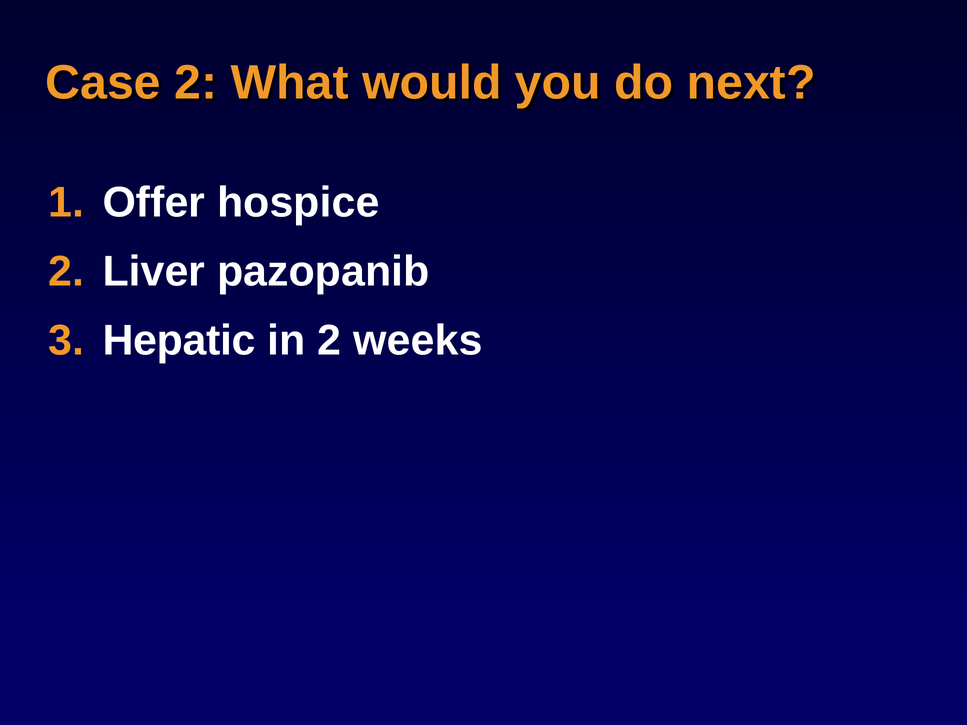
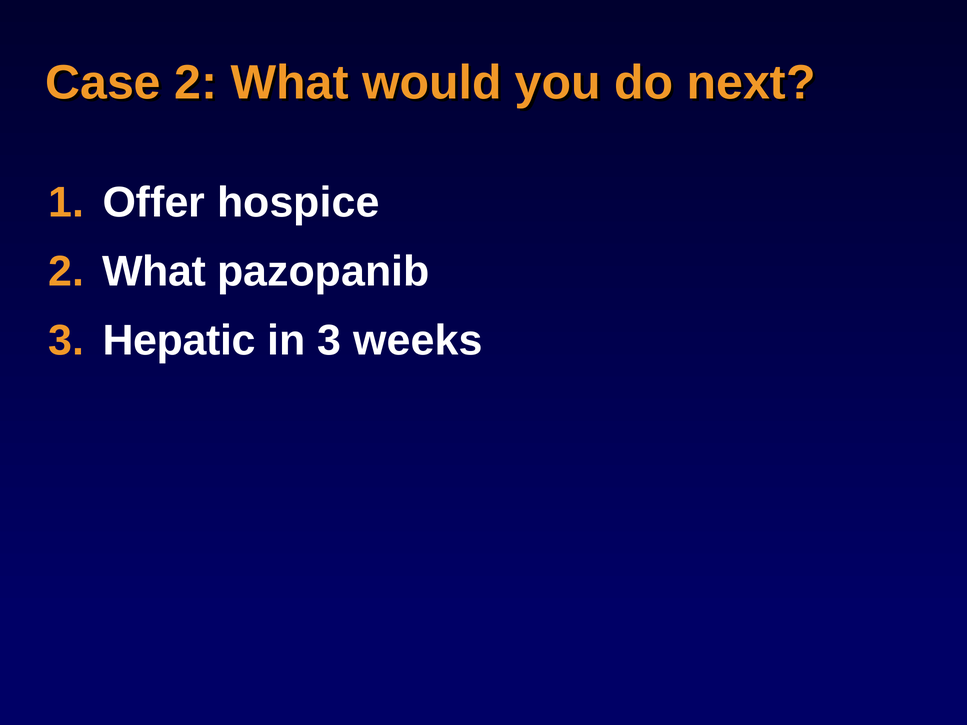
Liver at (154, 272): Liver -> What
in 2: 2 -> 3
